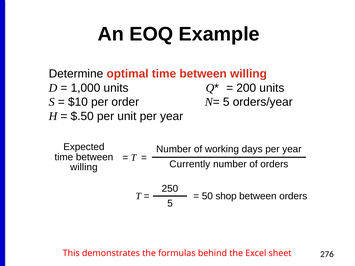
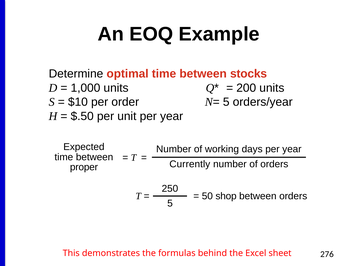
optimal time between willing: willing -> stocks
willing at (84, 167): willing -> proper
